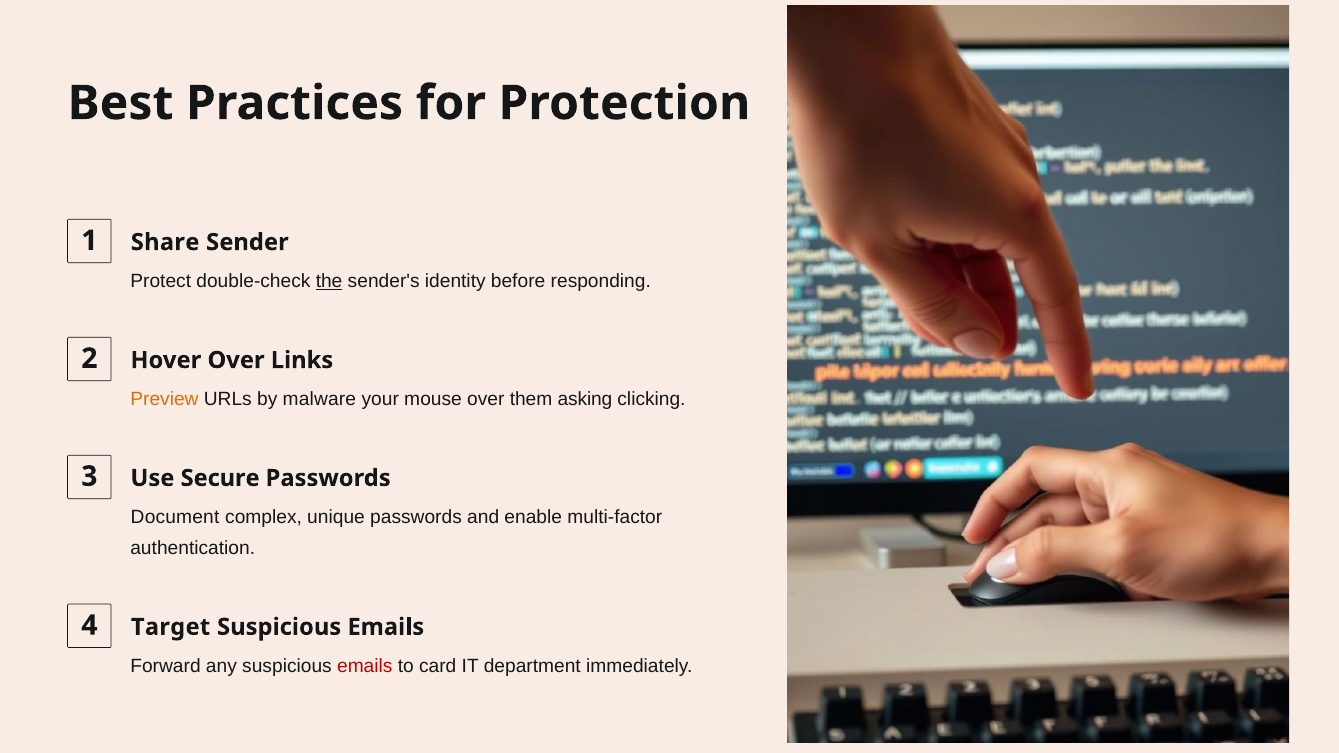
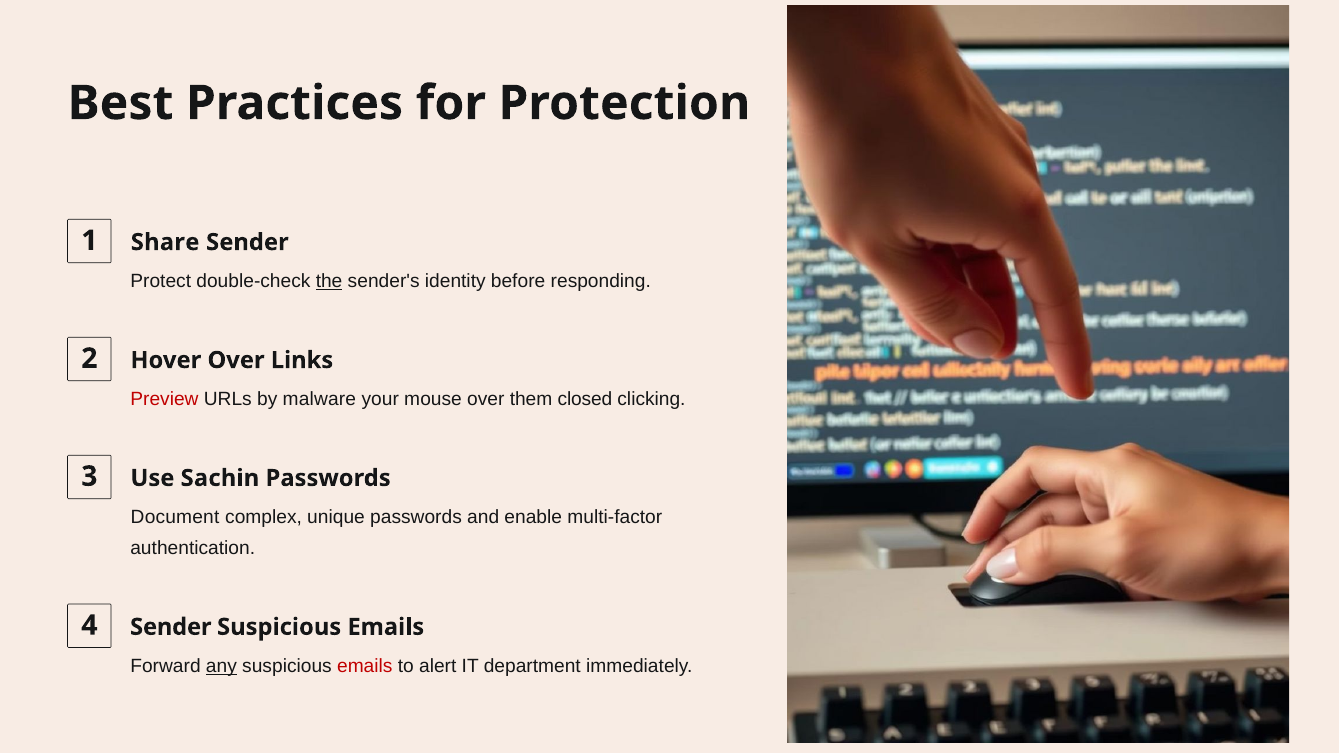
Preview colour: orange -> red
asking: asking -> closed
Secure: Secure -> Sachin
4 Target: Target -> Sender
any underline: none -> present
card: card -> alert
